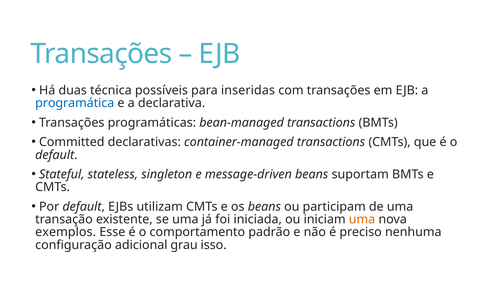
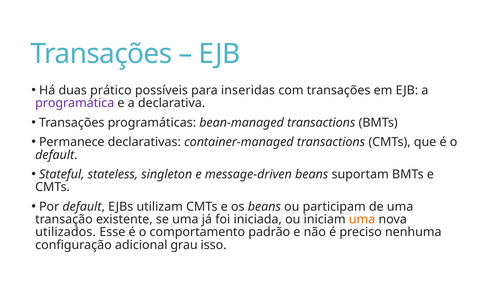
técnica: técnica -> prático
programática colour: blue -> purple
Committed: Committed -> Permanece
exemplos: exemplos -> utilizados
